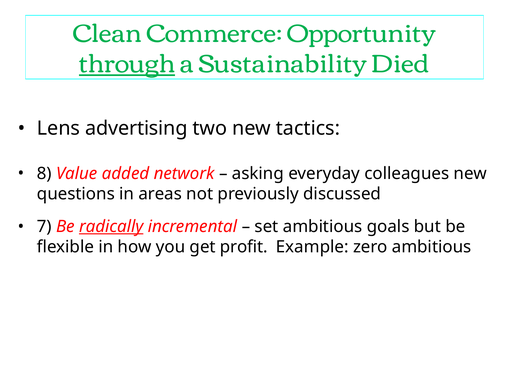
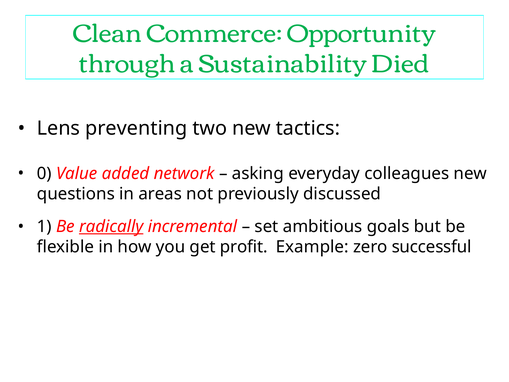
through underline: present -> none
advertising: advertising -> preventing
8: 8 -> 0
7: 7 -> 1
zero ambitious: ambitious -> successful
